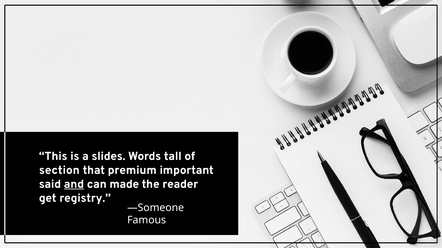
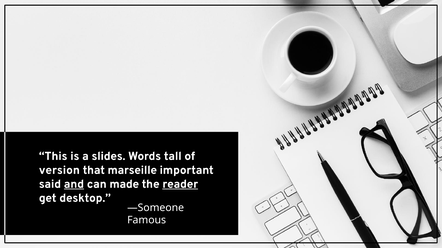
section: section -> version
premium: premium -> marseille
reader underline: none -> present
registry: registry -> desktop
